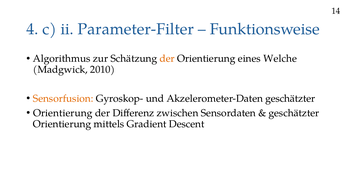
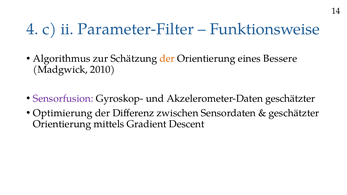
Welche: Welche -> Bessere
Sensorfusion colour: orange -> purple
Orientierung at (63, 113): Orientierung -> Optimierung
